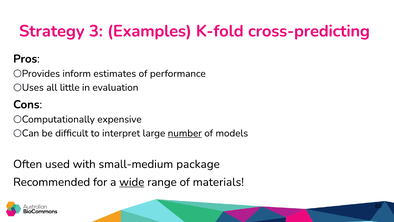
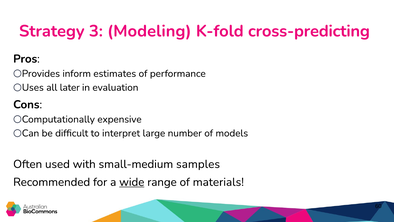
Examples: Examples -> Modeling
little: little -> later
number underline: present -> none
package: package -> samples
